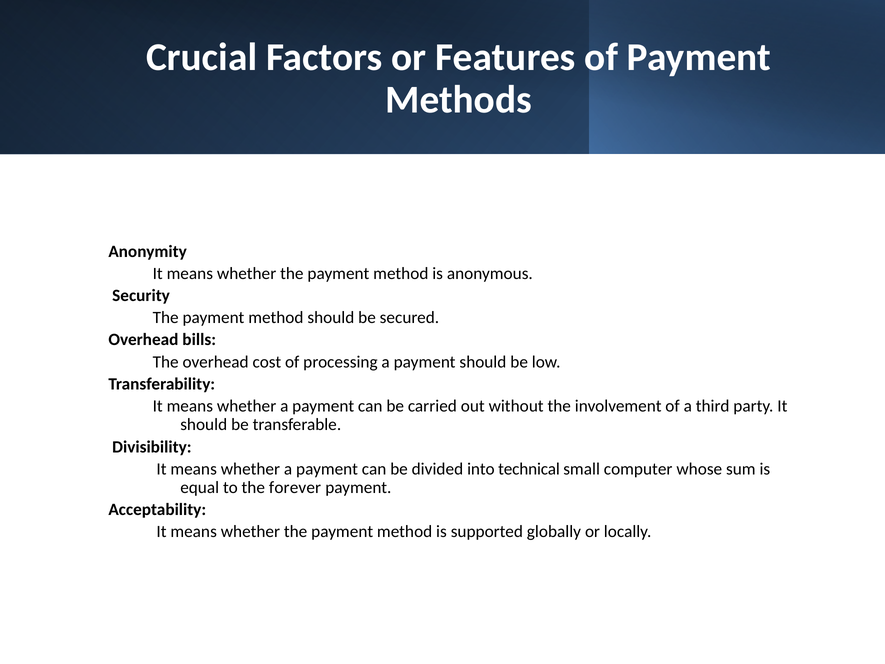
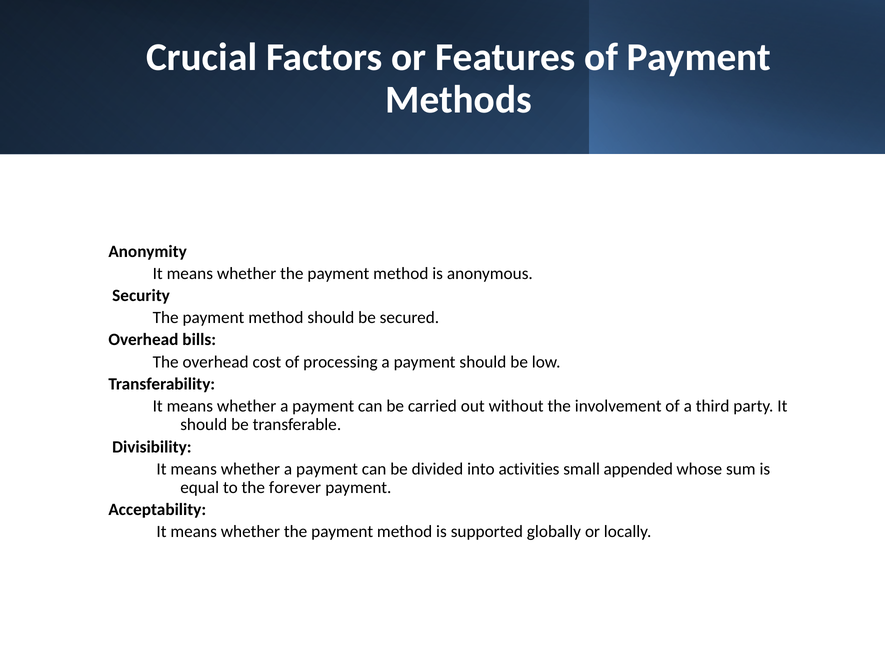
technical: technical -> activities
computer: computer -> appended
